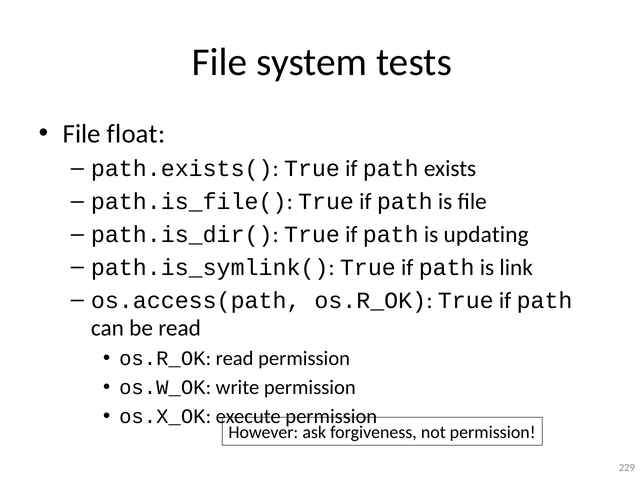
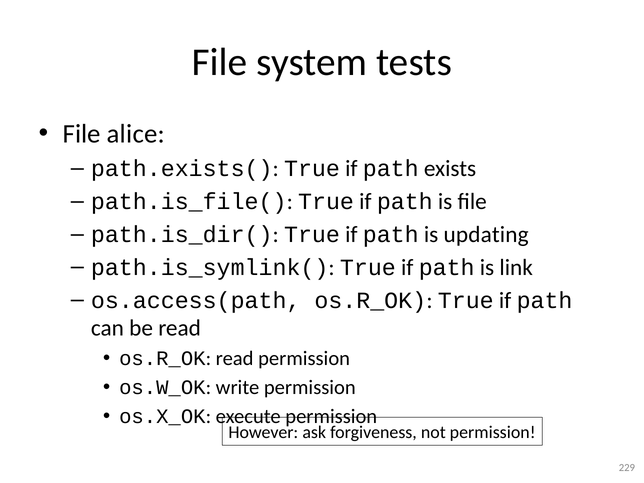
float: float -> alice
